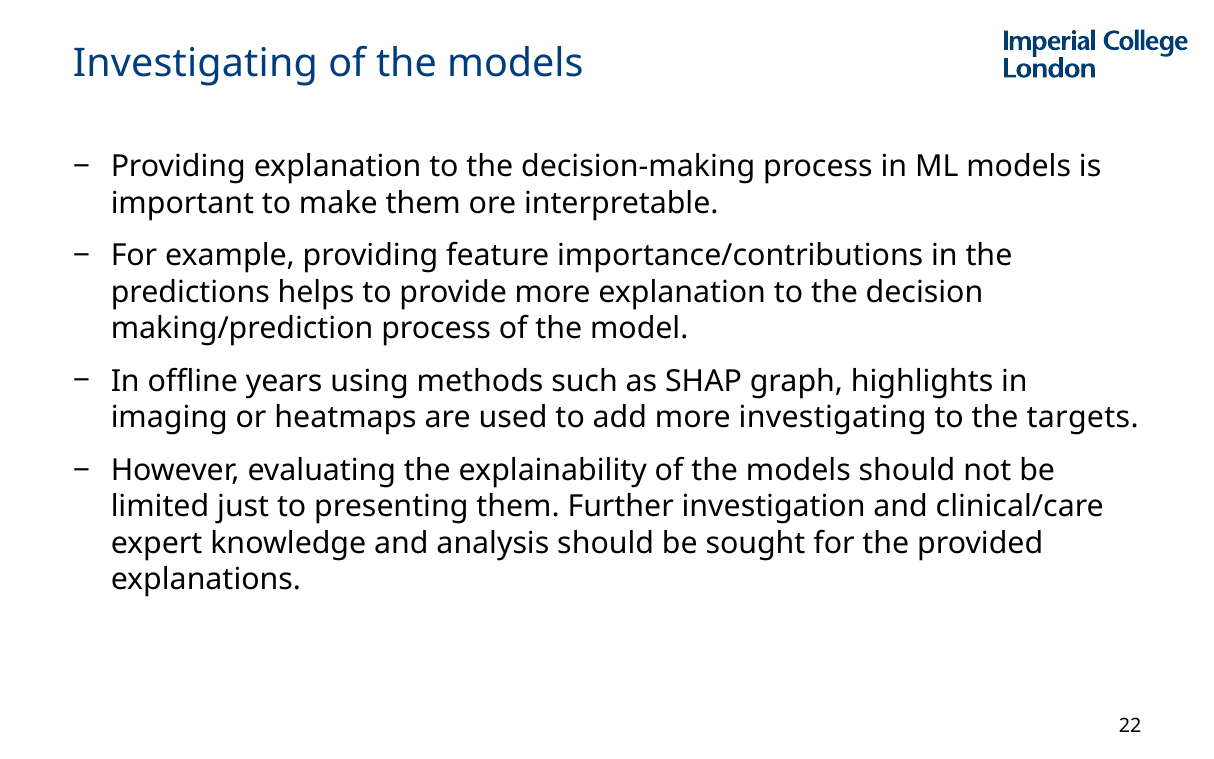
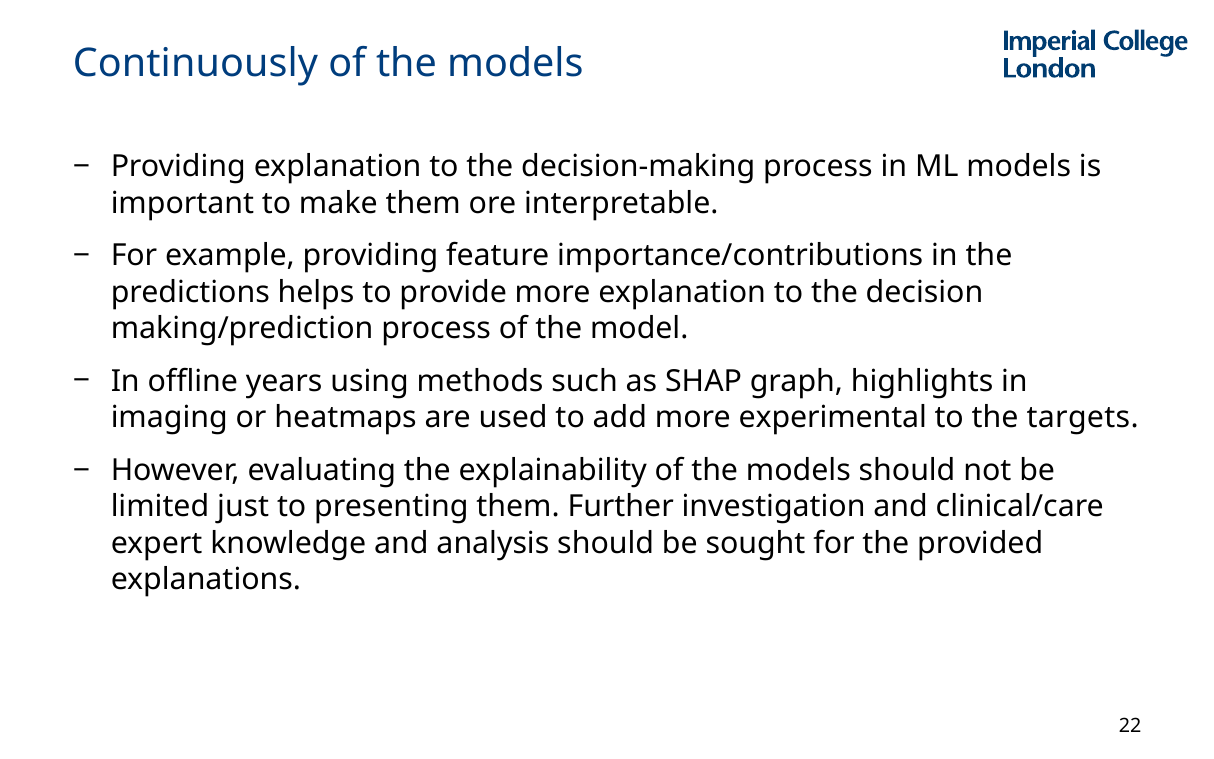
Investigating at (195, 63): Investigating -> Continuously
more investigating: investigating -> experimental
